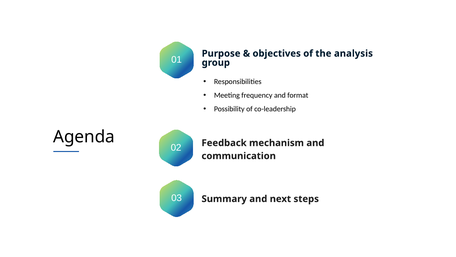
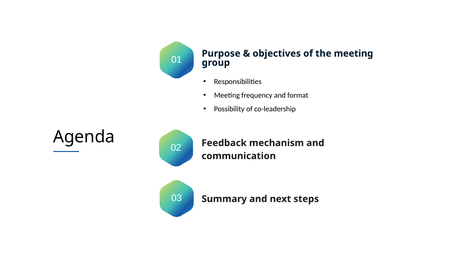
the analysis: analysis -> meeting
